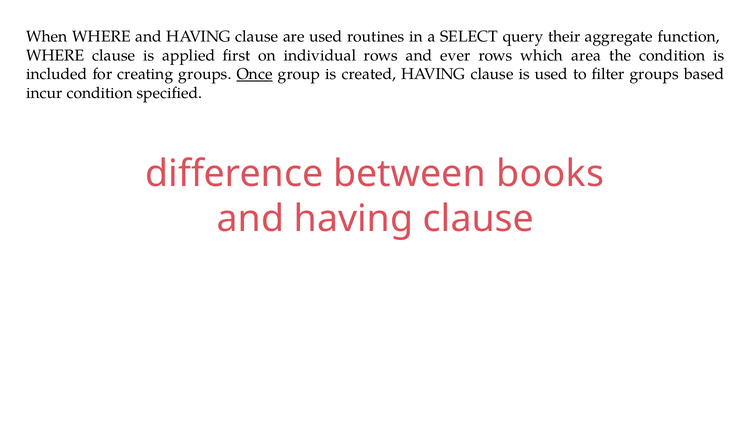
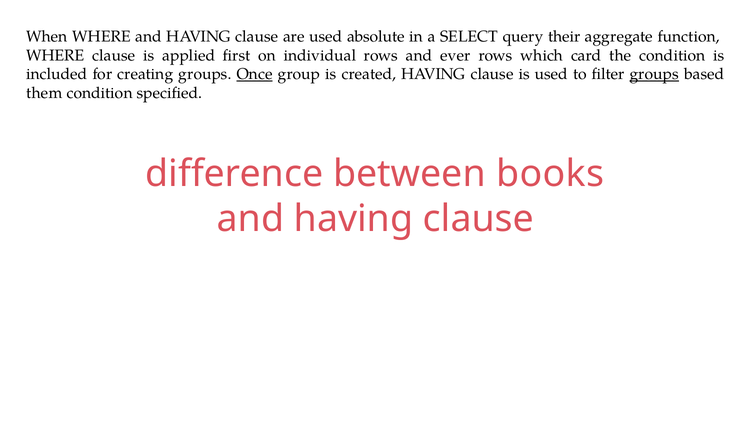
routines: routines -> absolute
area: area -> card
groups at (654, 74) underline: none -> present
incur: incur -> them
